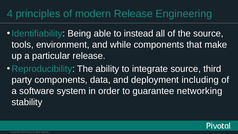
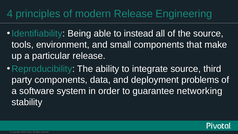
while: while -> small
including: including -> problems
